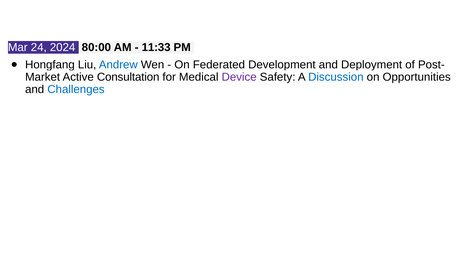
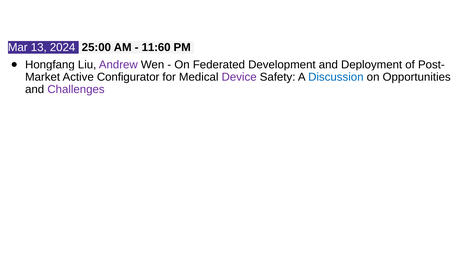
24: 24 -> 13
80:00: 80:00 -> 25:00
11:33: 11:33 -> 11:60
Andrew colour: blue -> purple
Consultation: Consultation -> Configurator
Challenges colour: blue -> purple
